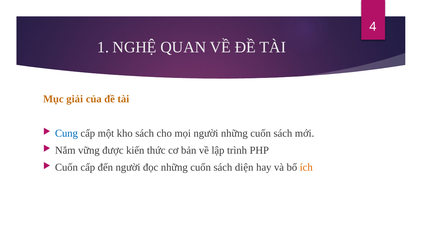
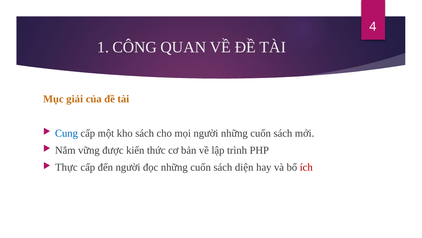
NGHỆ: NGHỆ -> CÔNG
Cuốn at (66, 167): Cuốn -> Thực
ích colour: orange -> red
